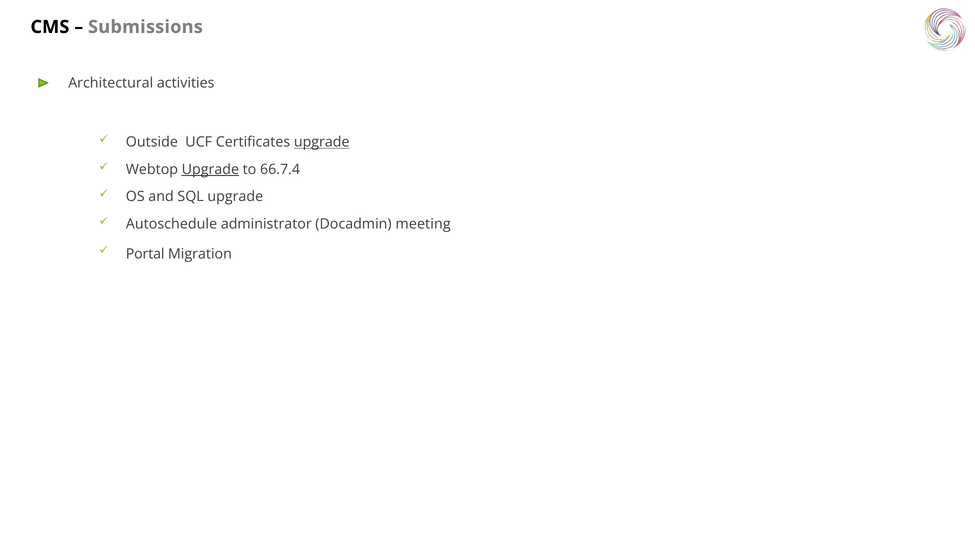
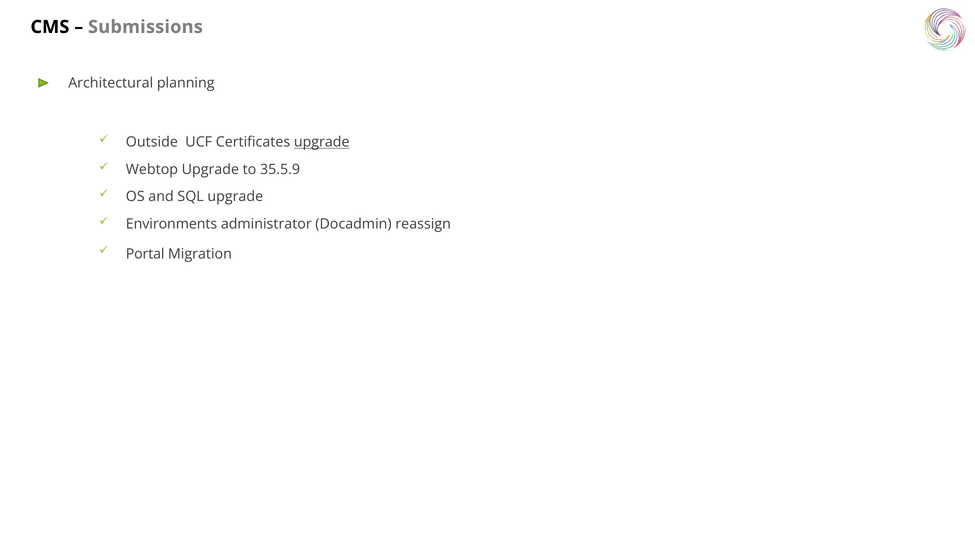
activities: activities -> planning
Upgrade at (210, 169) underline: present -> none
66.7.4: 66.7.4 -> 35.5.9
Autoschedule: Autoschedule -> Environments
meeting: meeting -> reassign
